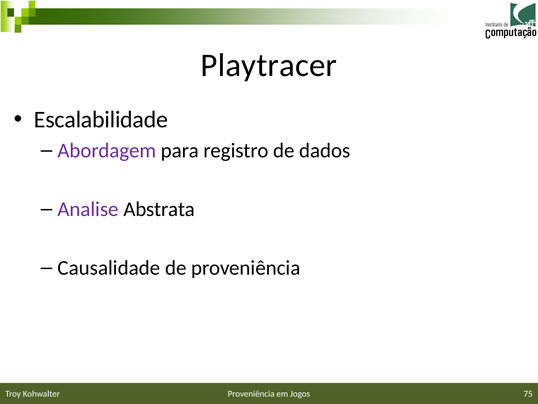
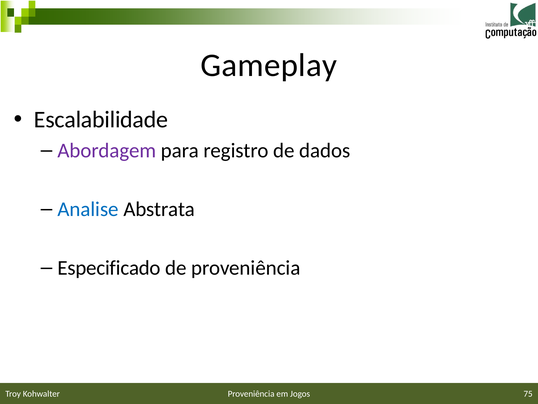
Playtracer: Playtracer -> Gameplay
Analise colour: purple -> blue
Causalidade: Causalidade -> Especificado
